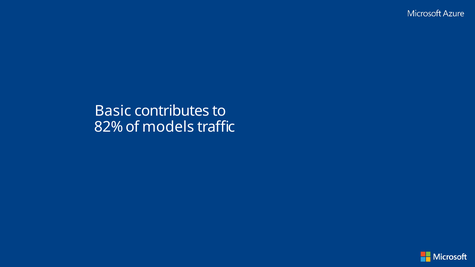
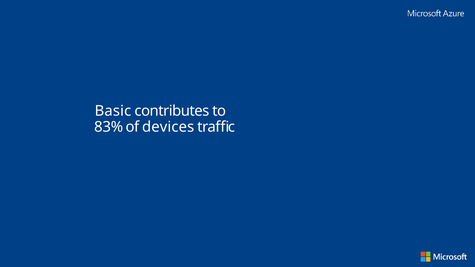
82%: 82% -> 83%
models: models -> devices
